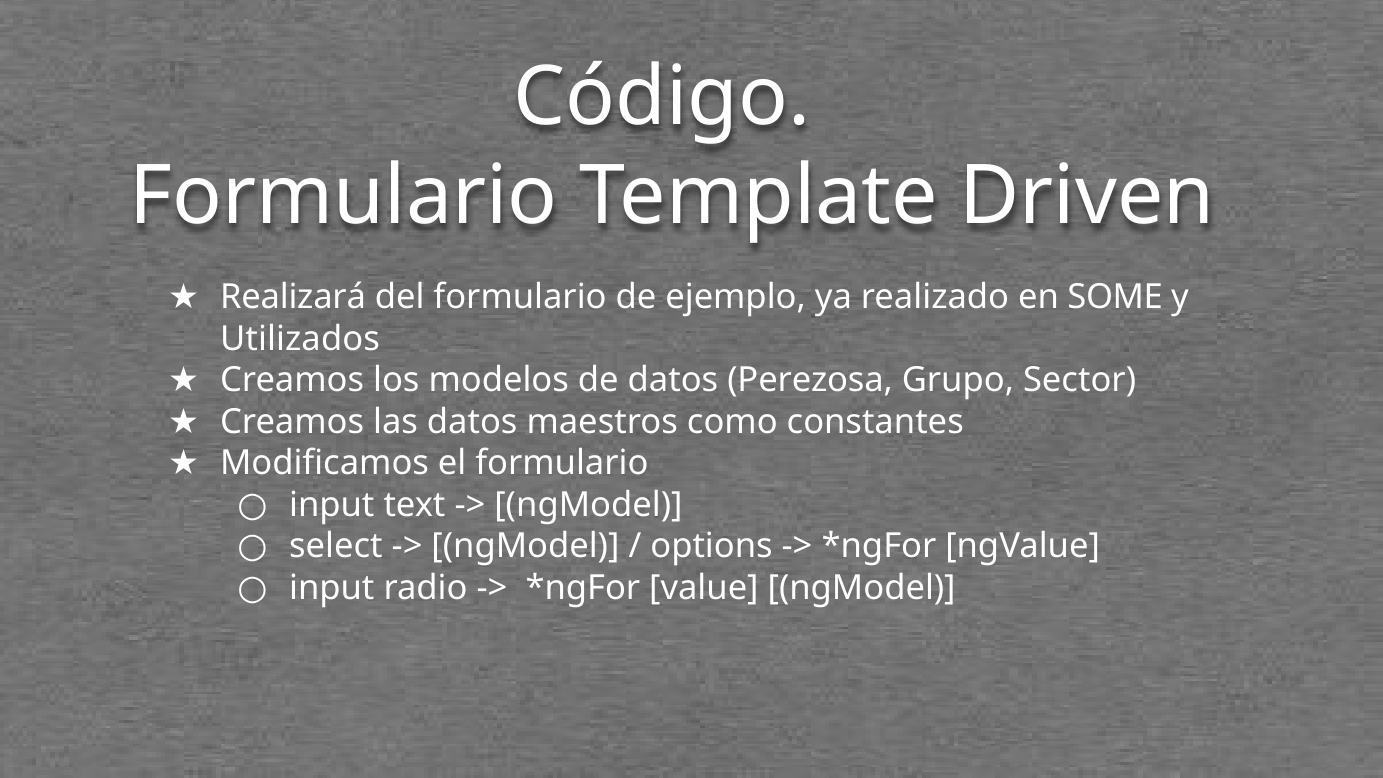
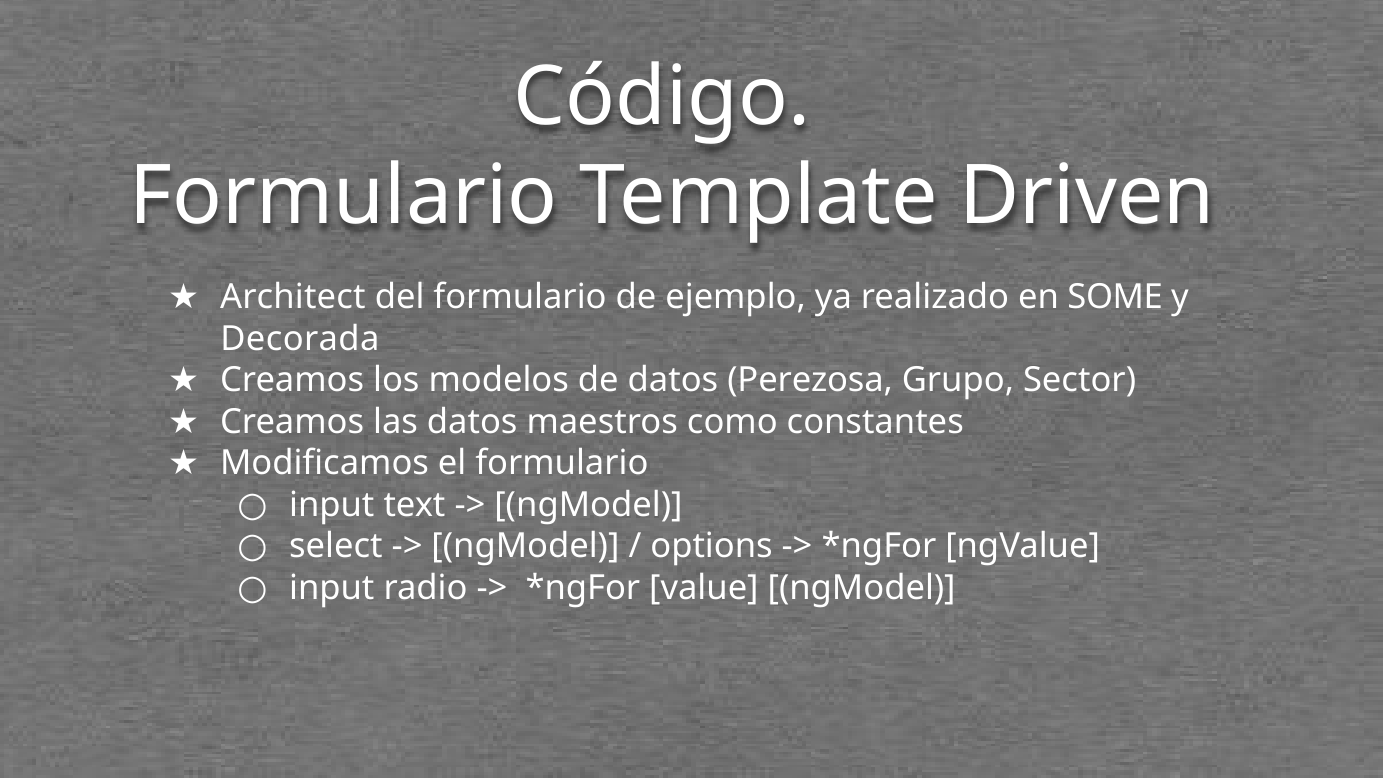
Realizará: Realizará -> Architect
Utilizados: Utilizados -> Decorada
